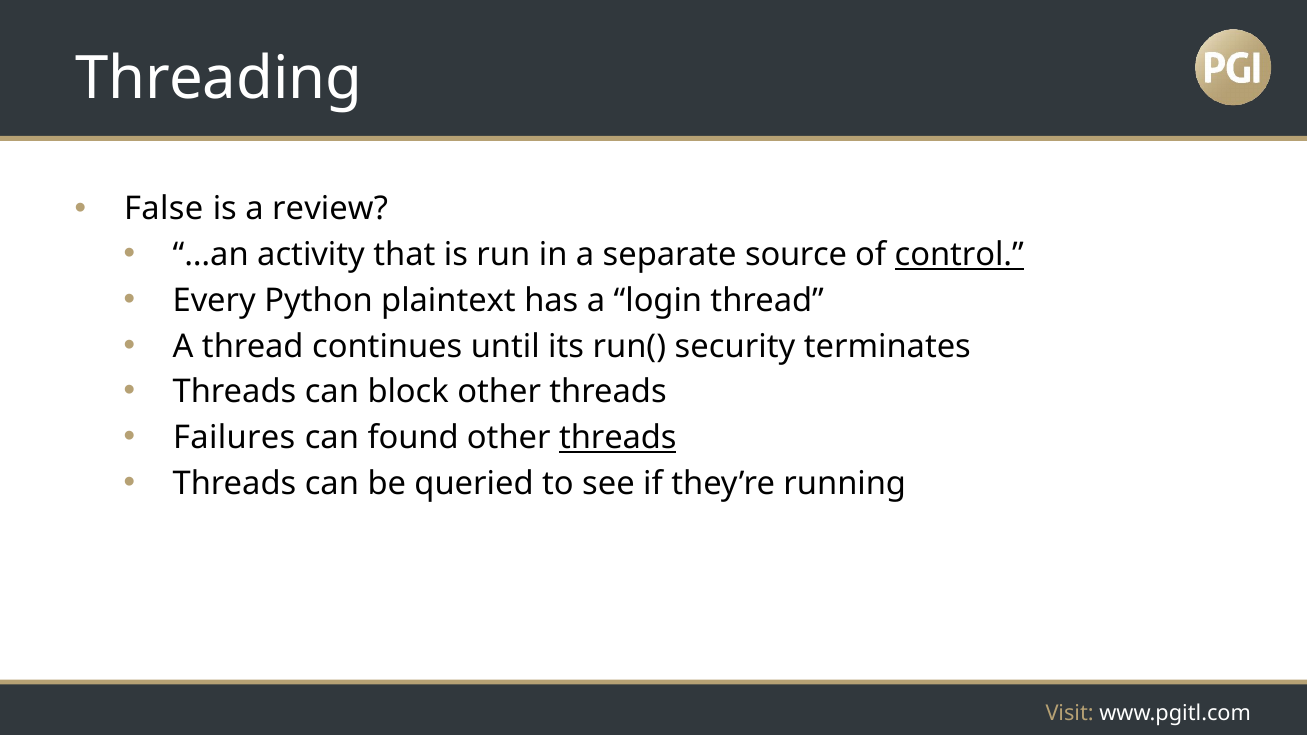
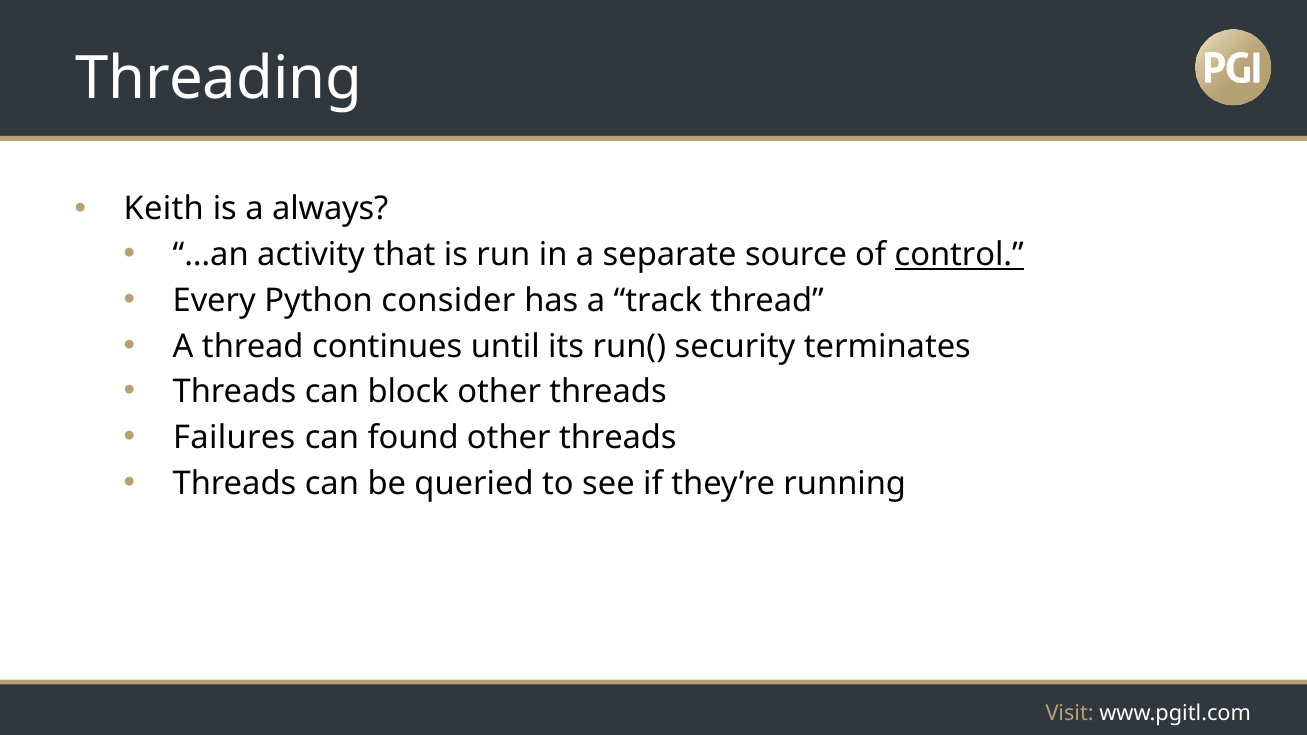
False: False -> Keith
review: review -> always
plaintext: plaintext -> consider
login: login -> track
threads at (618, 438) underline: present -> none
